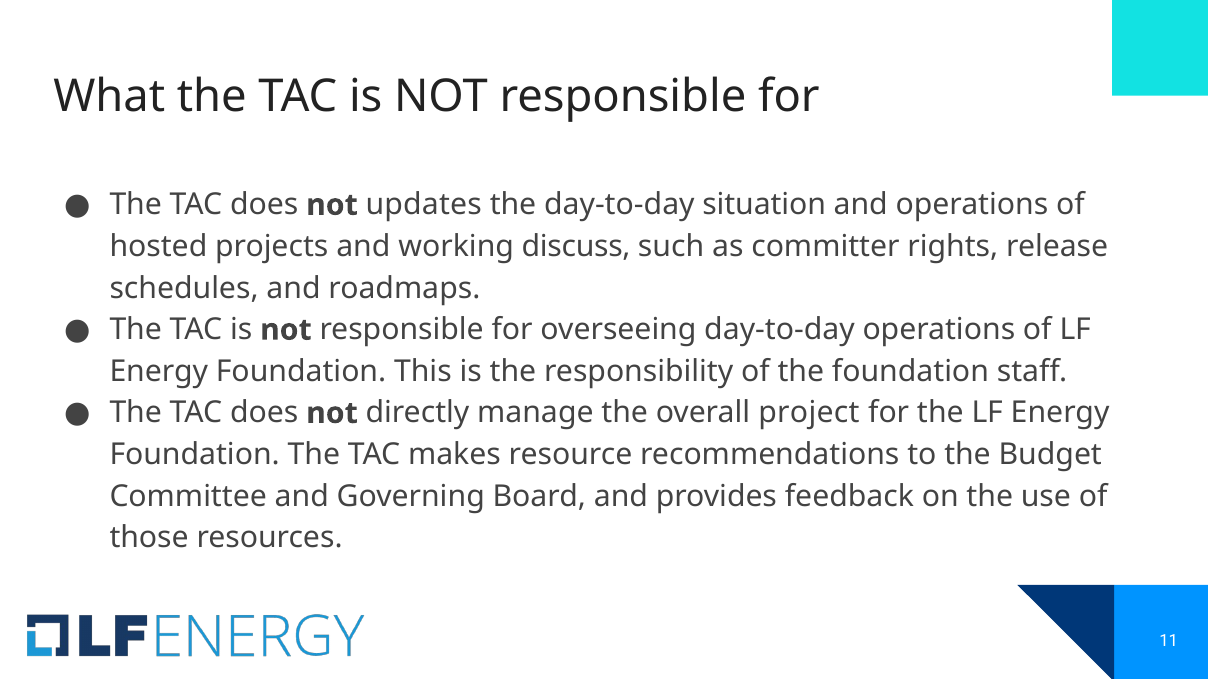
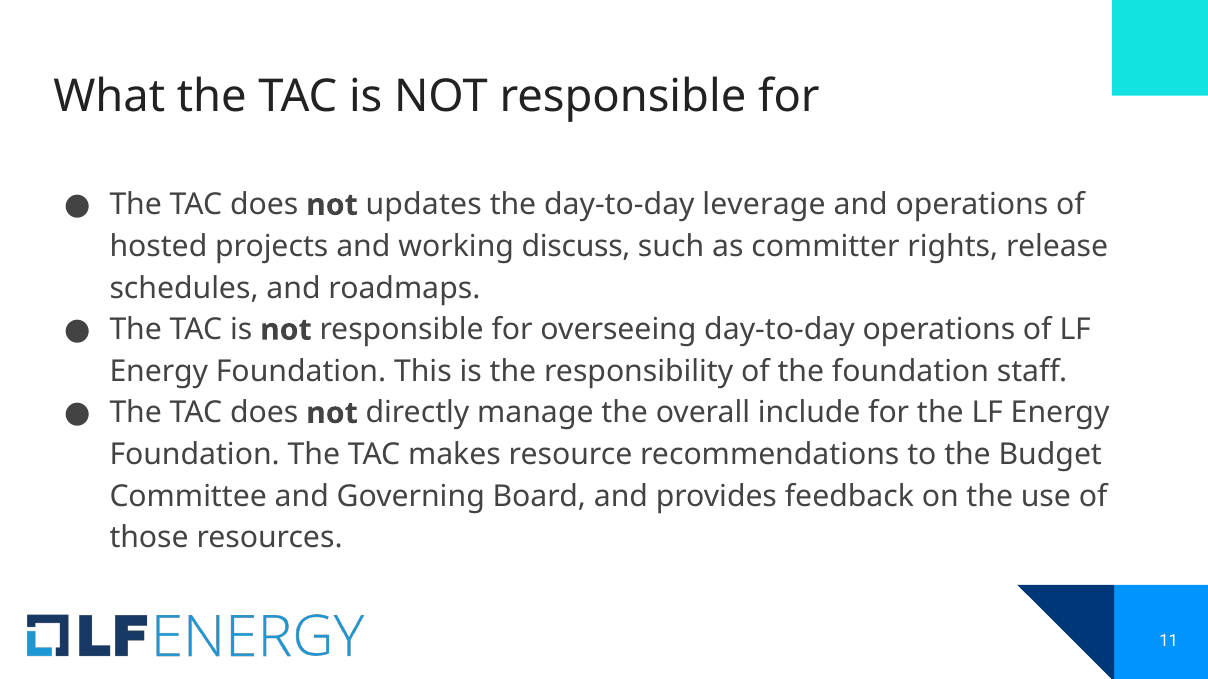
situation: situation -> leverage
project: project -> include
